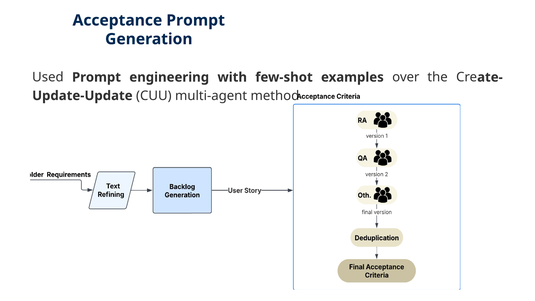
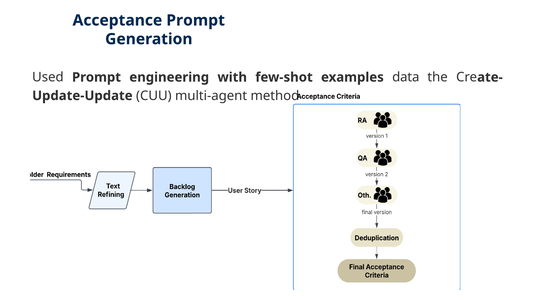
over: over -> data
